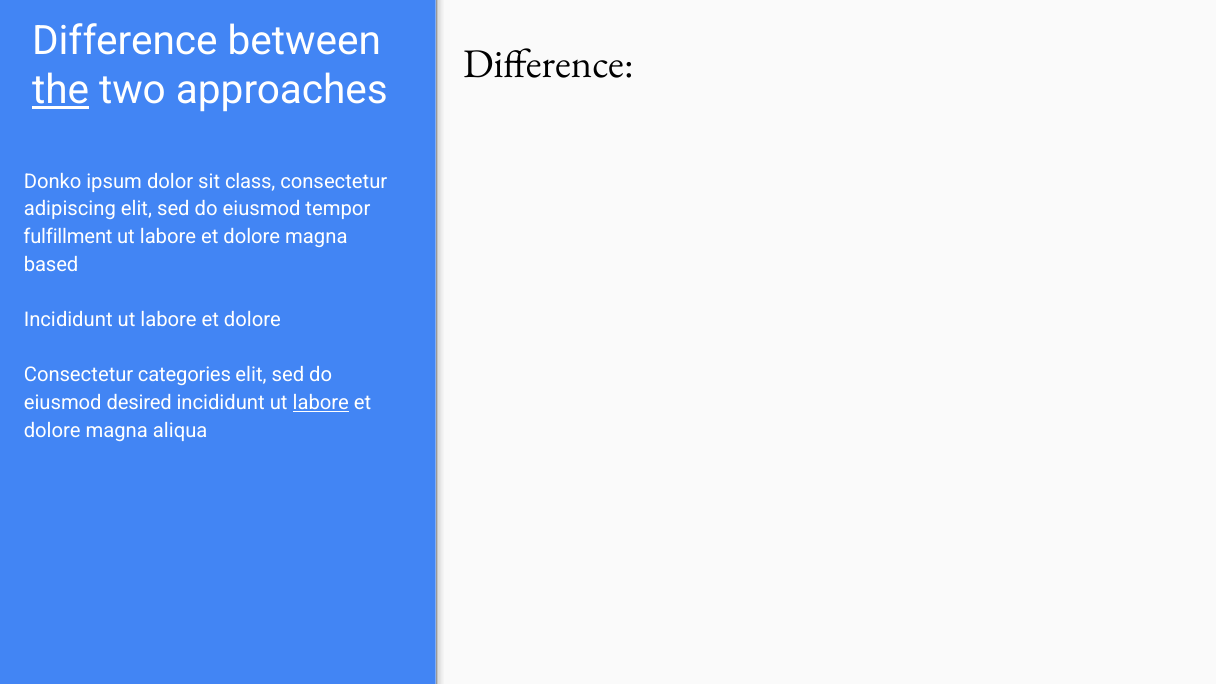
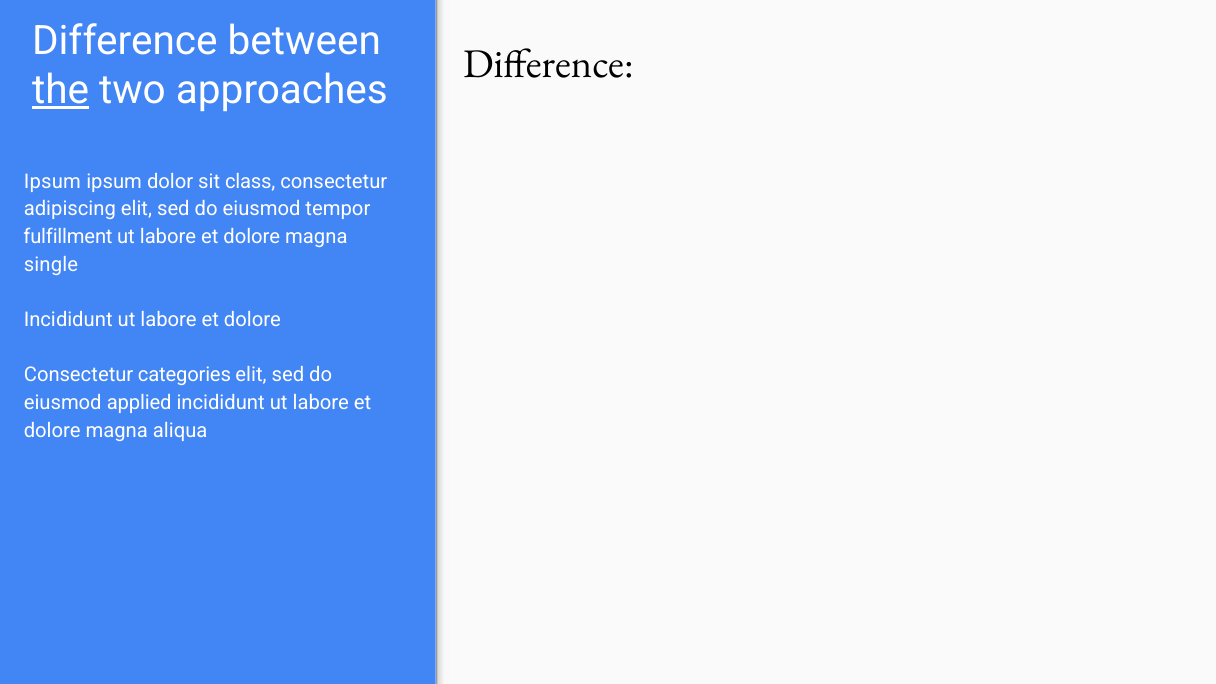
Donko at (53, 181): Donko -> Ipsum
based: based -> single
desired: desired -> applied
labore at (321, 403) underline: present -> none
